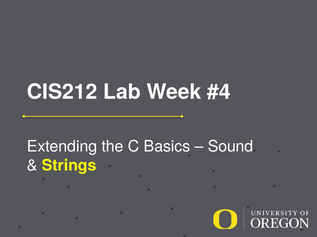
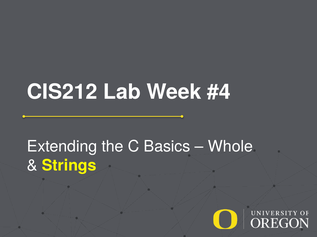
Sound: Sound -> Whole
